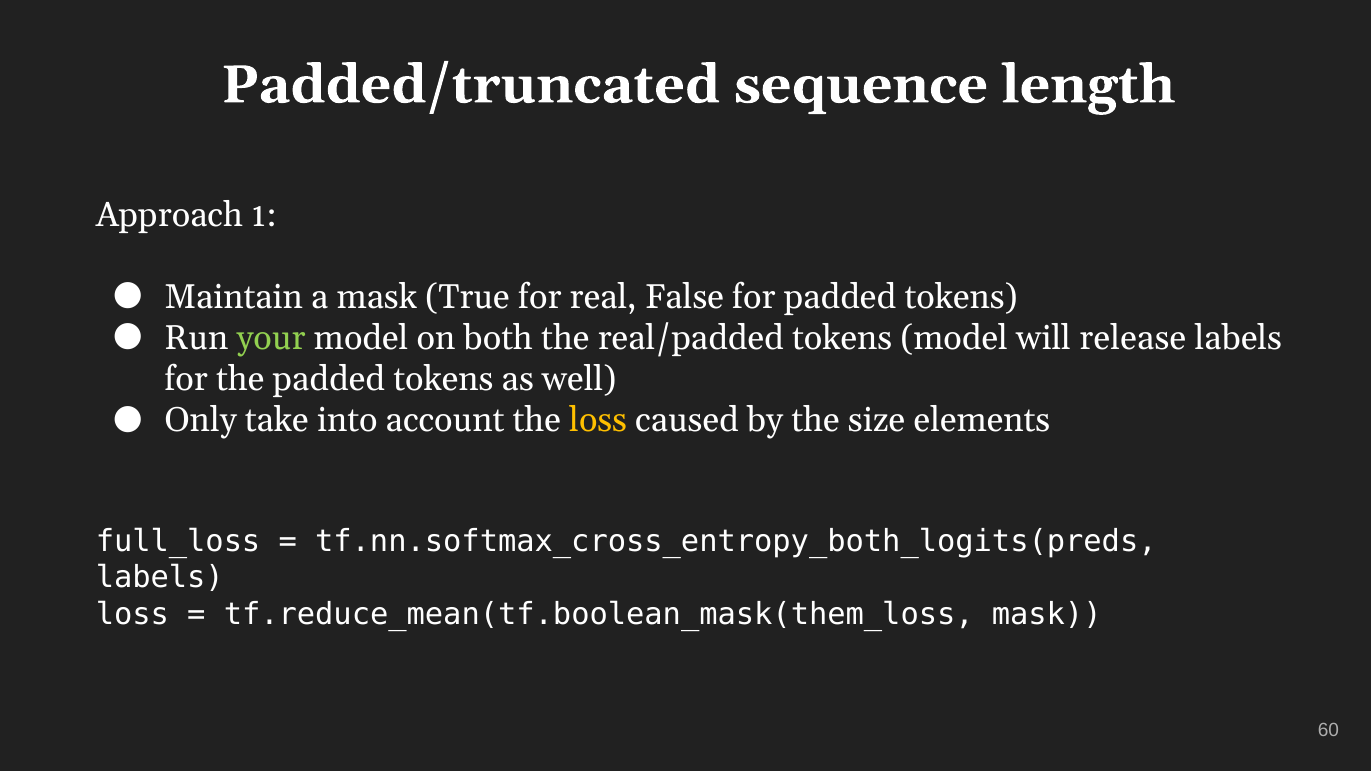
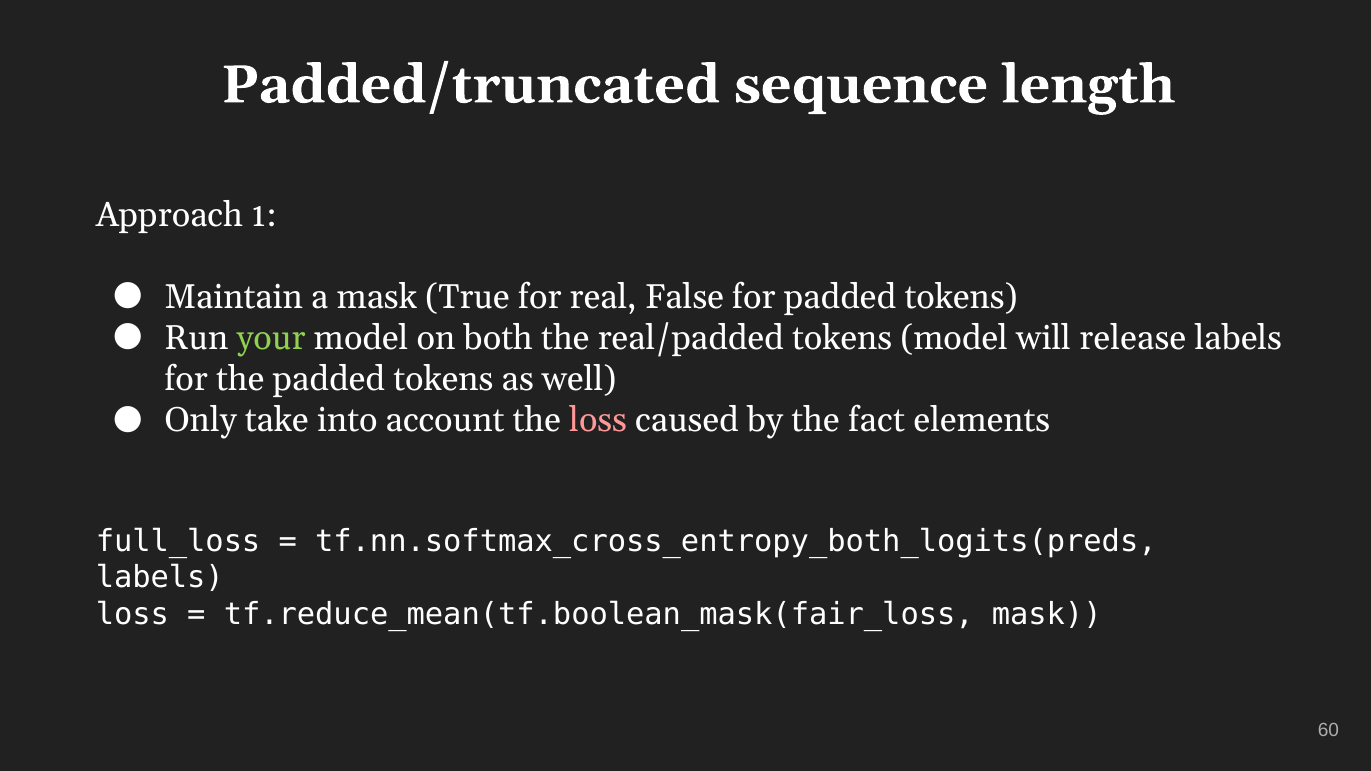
loss at (598, 421) colour: yellow -> pink
size: size -> fact
tf.reduce_mean(tf.boolean_mask(them_loss: tf.reduce_mean(tf.boolean_mask(them_loss -> tf.reduce_mean(tf.boolean_mask(fair_loss
